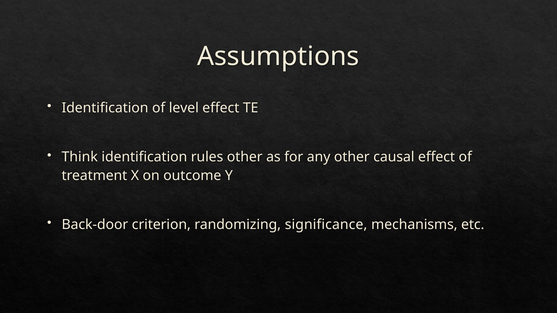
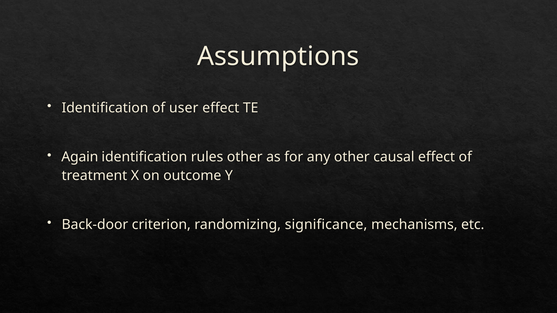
level: level -> user
Think: Think -> Again
